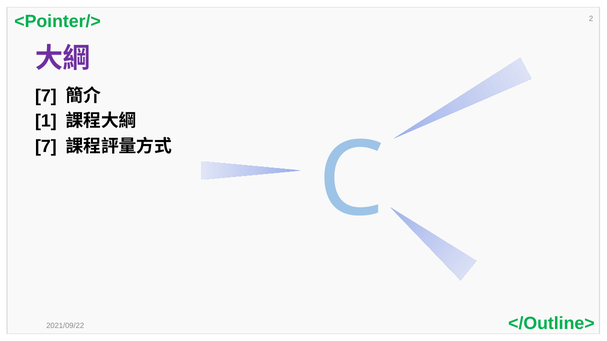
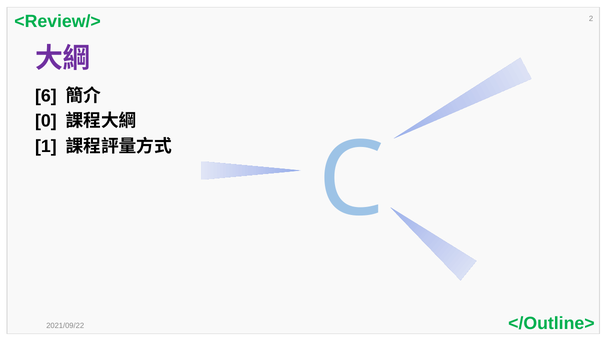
<Pointer/>: <Pointer/> -> <Review/>
7 at (46, 96): 7 -> 6
1: 1 -> 0
7 at (46, 147): 7 -> 1
